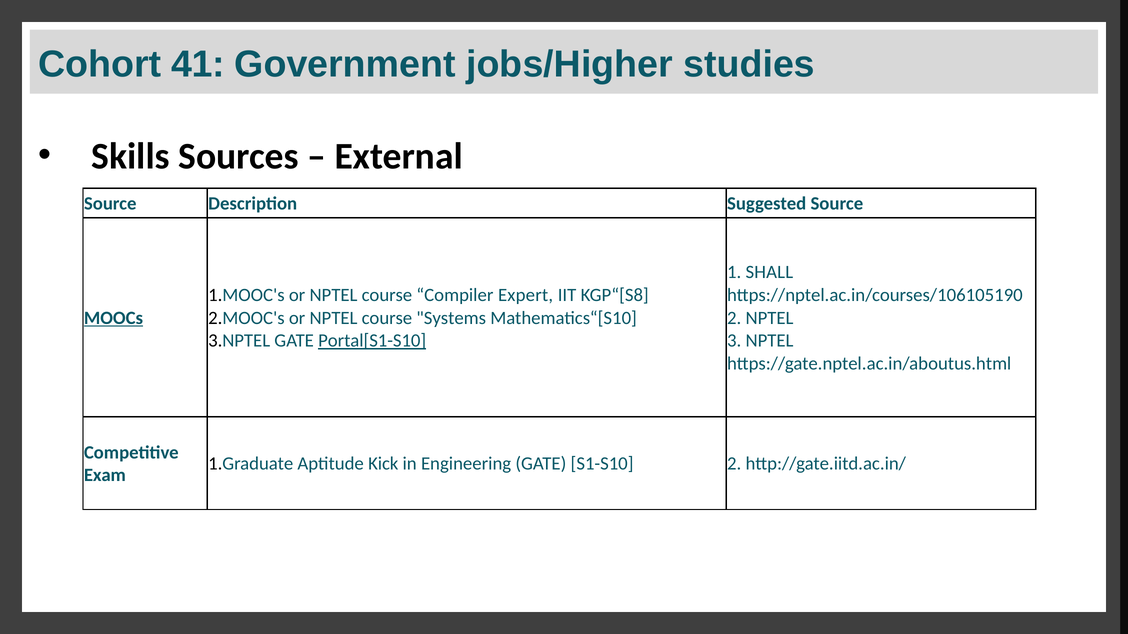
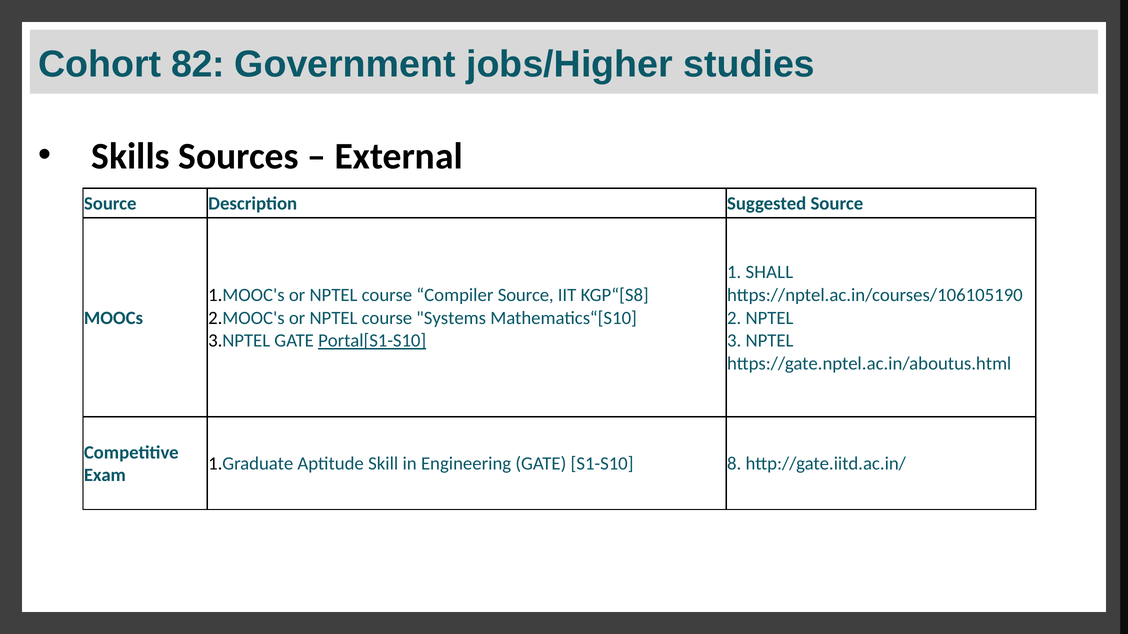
41: 41 -> 82
Compiler Expert: Expert -> Source
MOOCs underline: present -> none
Kick: Kick -> Skill
S1-S10 2: 2 -> 8
